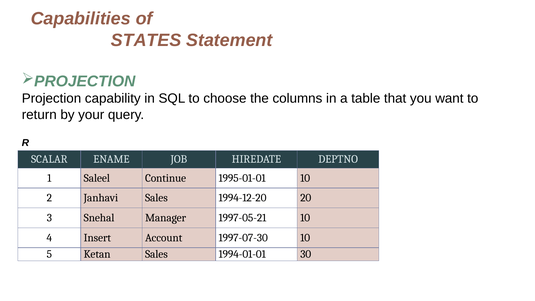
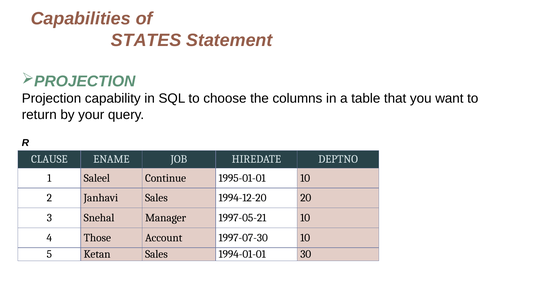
SCALAR: SCALAR -> CLAUSE
Insert: Insert -> Those
